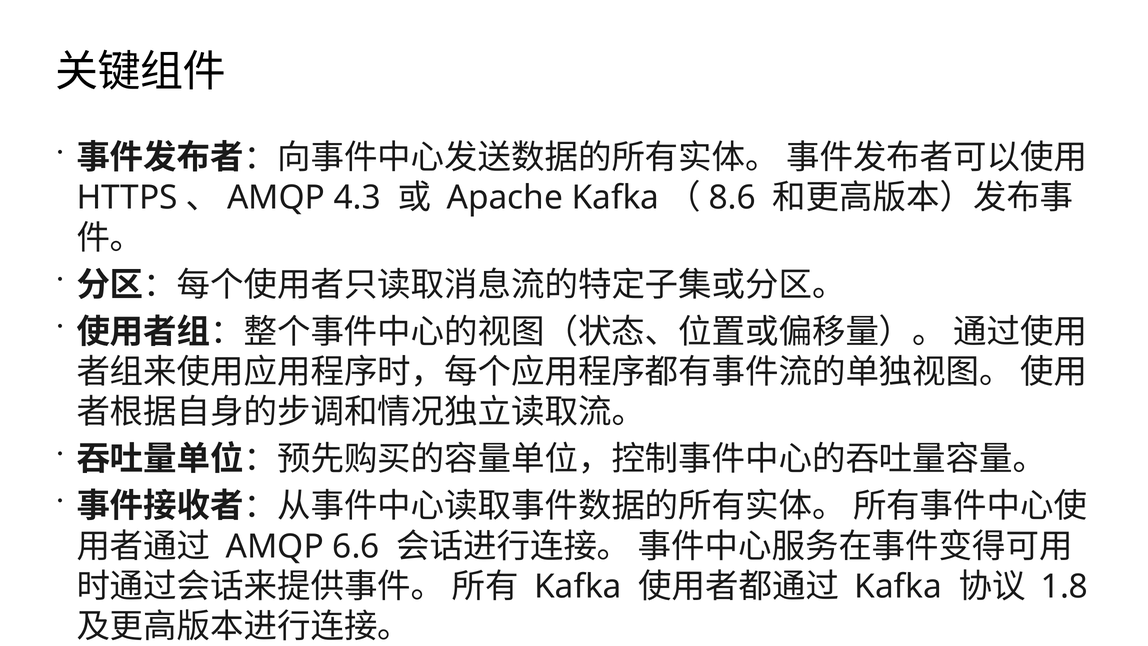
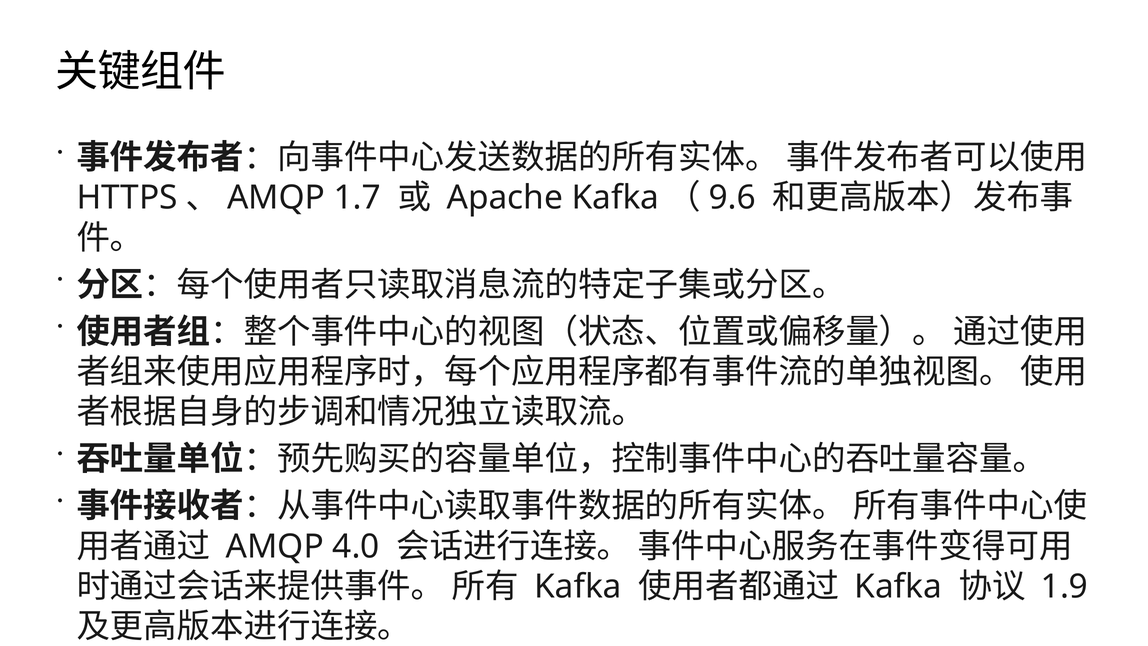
4.3: 4.3 -> 1.7
8.6: 8.6 -> 9.6
6.6: 6.6 -> 4.0
1.8: 1.8 -> 1.9
